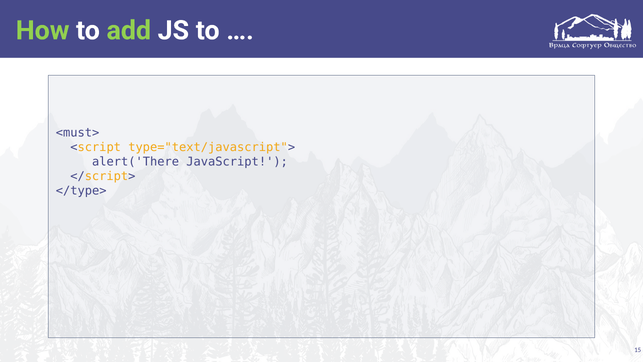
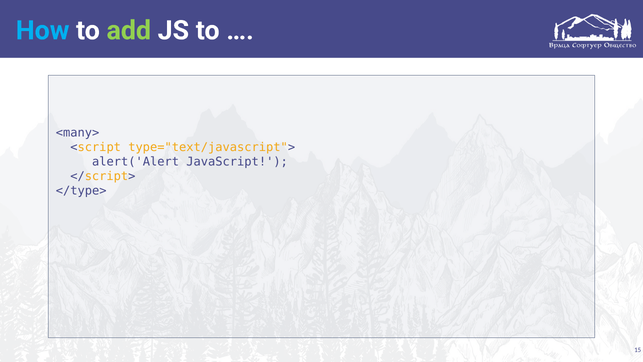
How colour: light green -> light blue
<must>: <must> -> <many>
alert('There: alert('There -> alert('Alert
